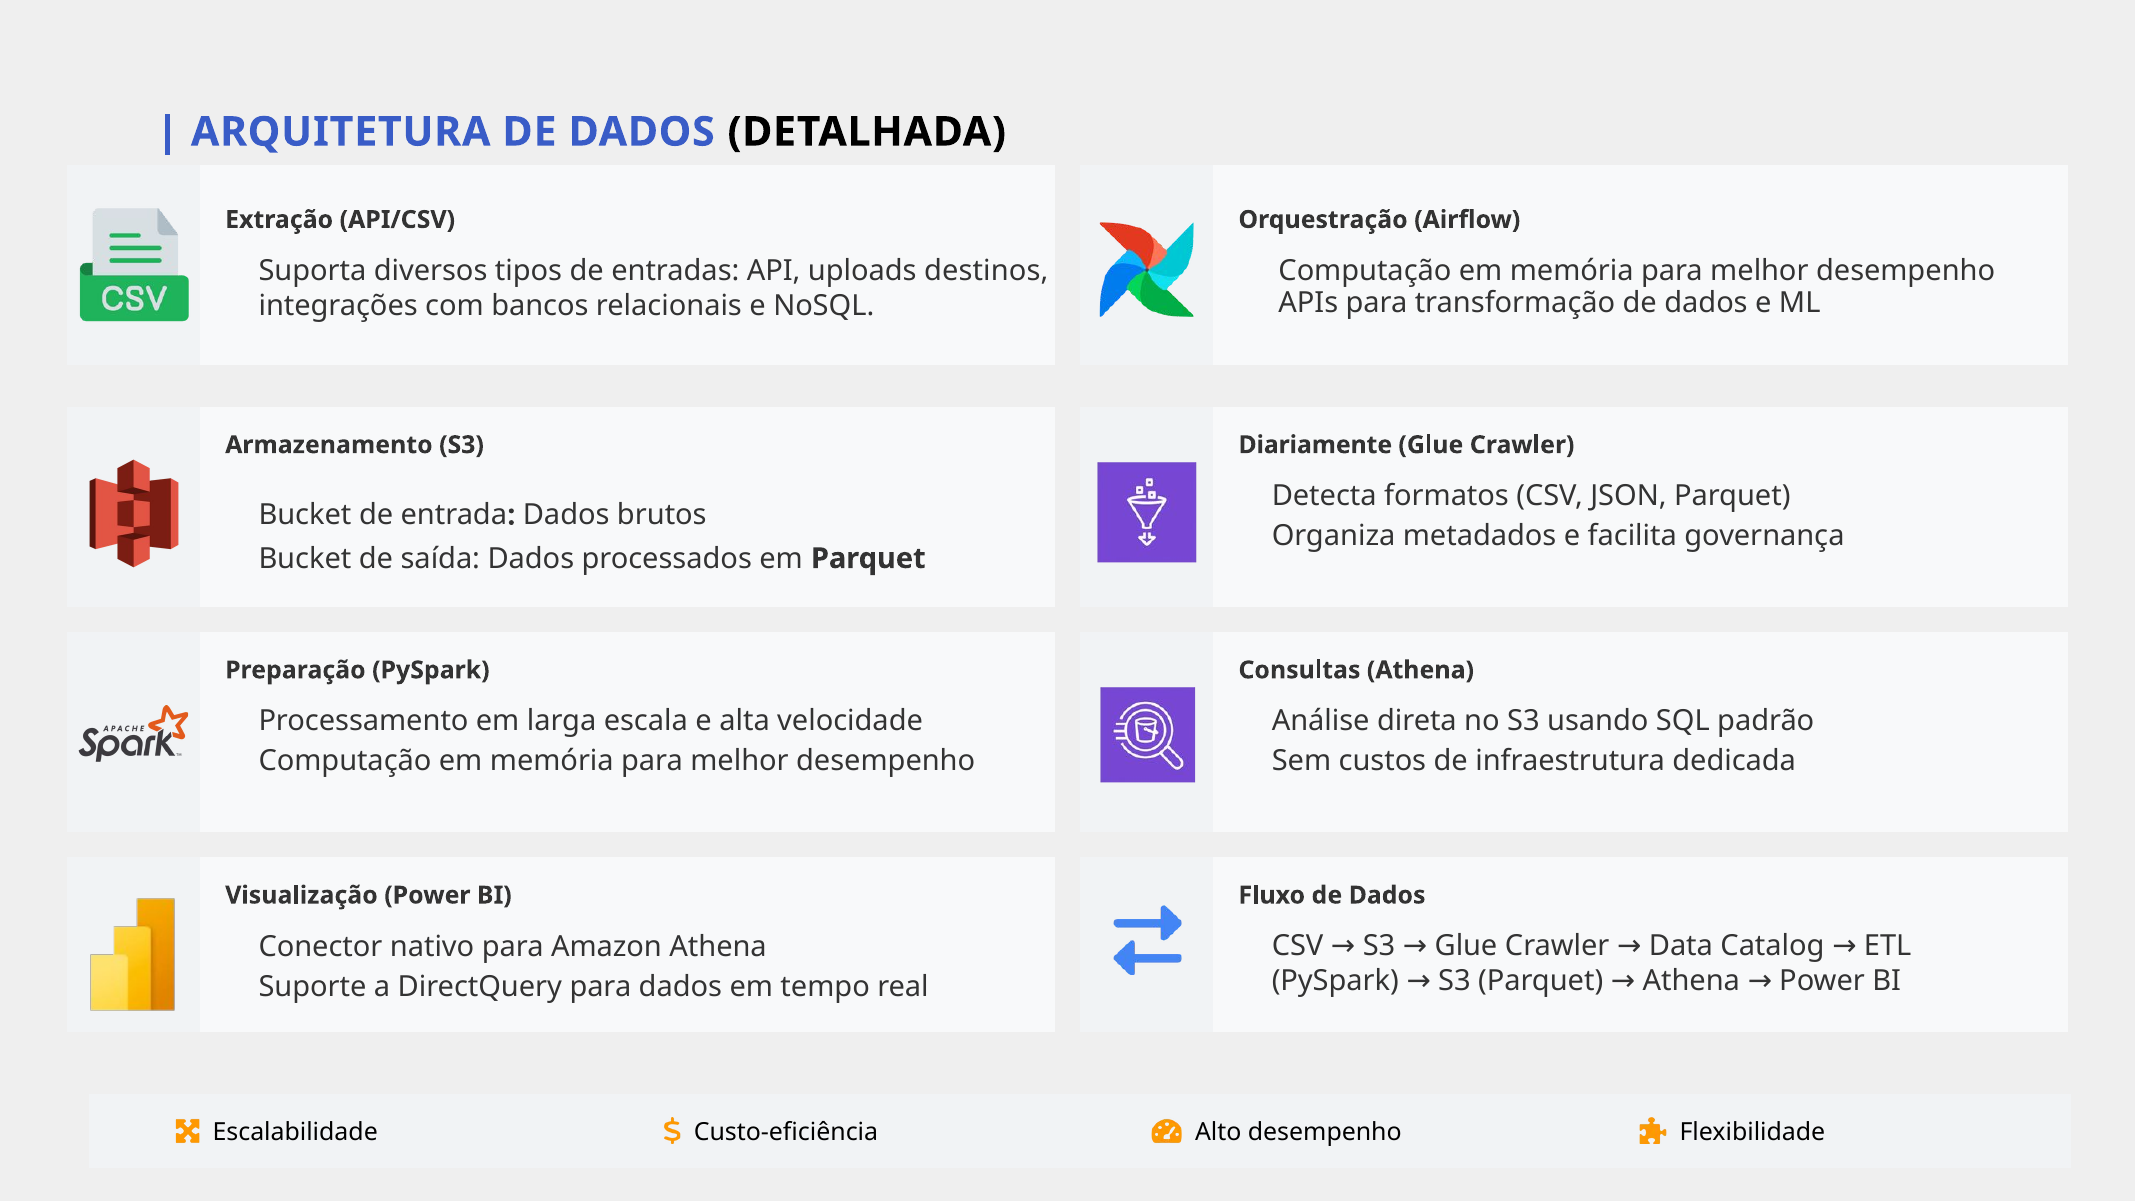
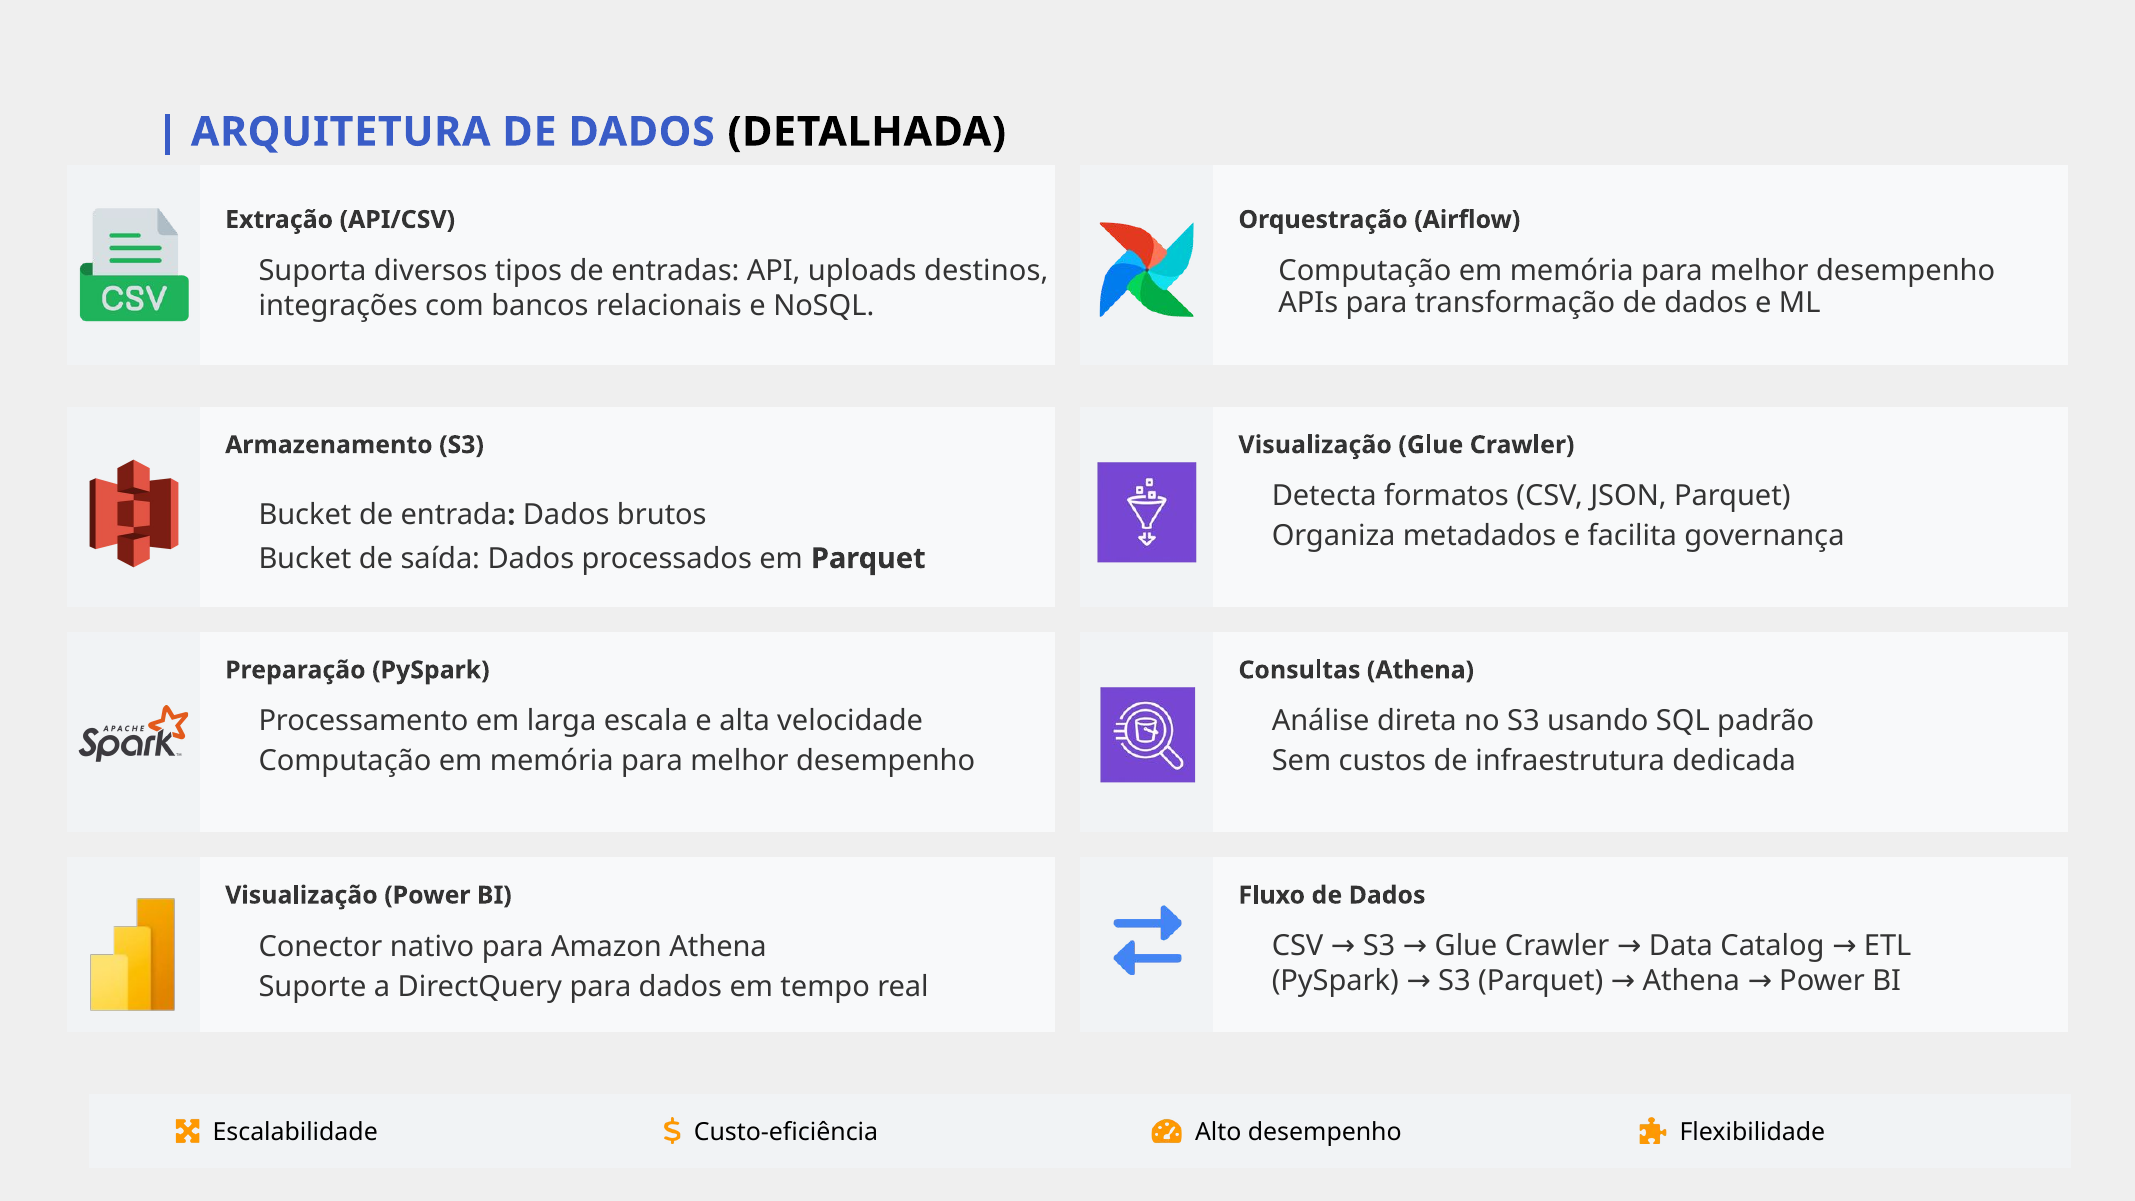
Diariamente at (1315, 445): Diariamente -> Visualização
